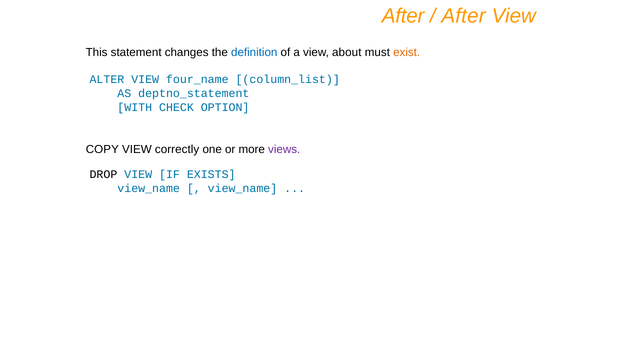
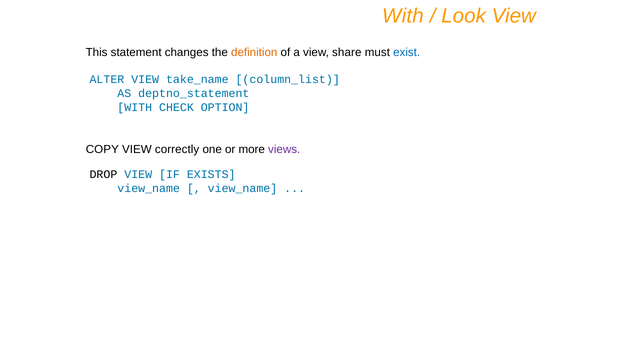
After at (403, 16): After -> With
After at (464, 16): After -> Look
definition colour: blue -> orange
about: about -> share
exist colour: orange -> blue
four_name: four_name -> take_name
